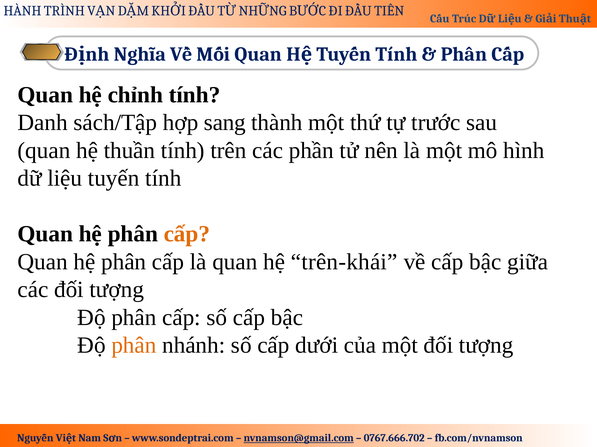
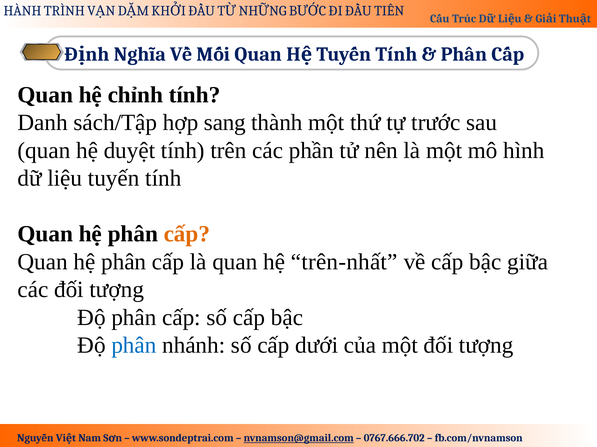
thuần: thuần -> duyệt
trên-khái: trên-khái -> trên-nhất
phân at (134, 346) colour: orange -> blue
